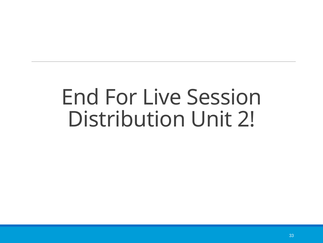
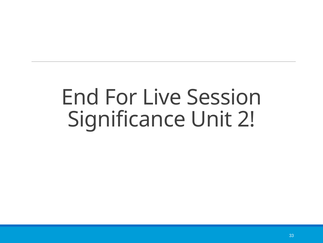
Distribution: Distribution -> Significance
